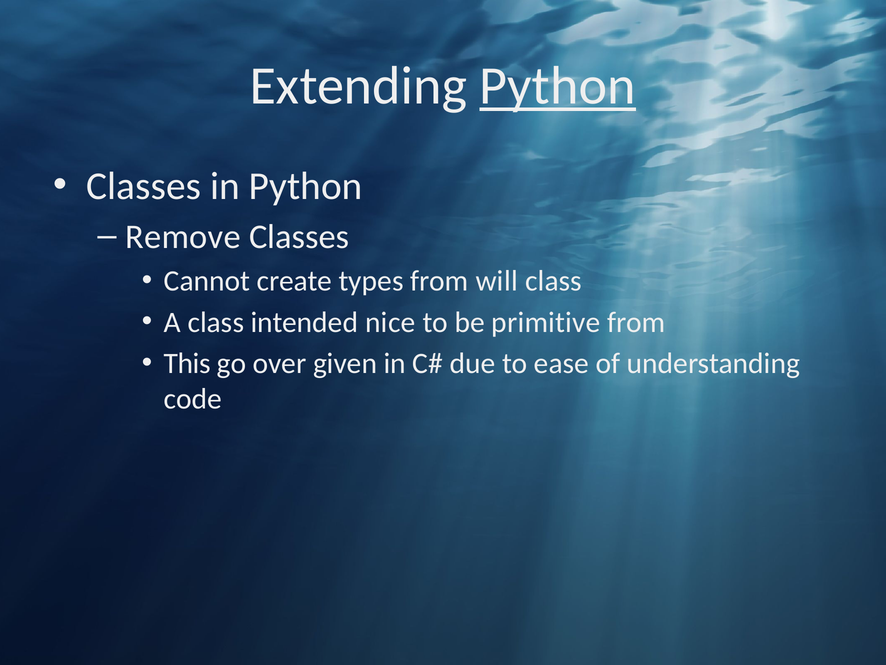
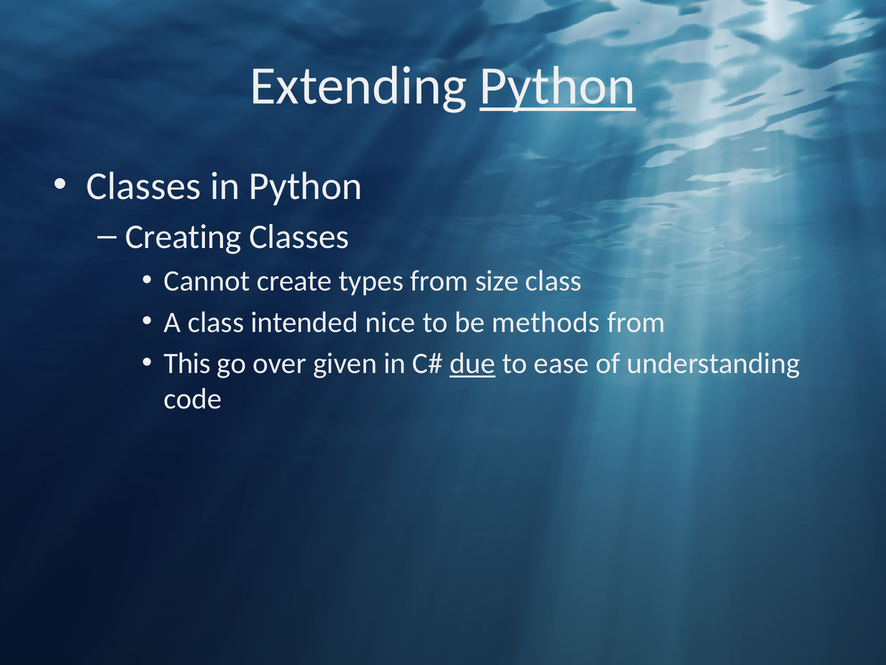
Remove: Remove -> Creating
will: will -> size
primitive: primitive -> methods
due underline: none -> present
